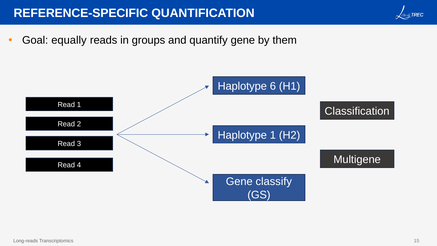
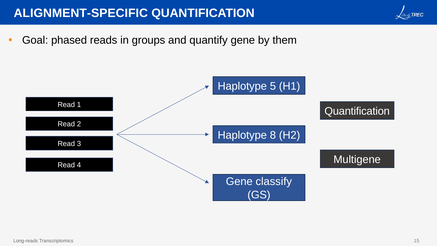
REFERENCE-SPECIFIC: REFERENCE-SPECIFIC -> ALIGNMENT-SPECIFIC
equally: equally -> phased
6: 6 -> 5
Classification at (357, 111): Classification -> Quantification
Haplotype 1: 1 -> 8
